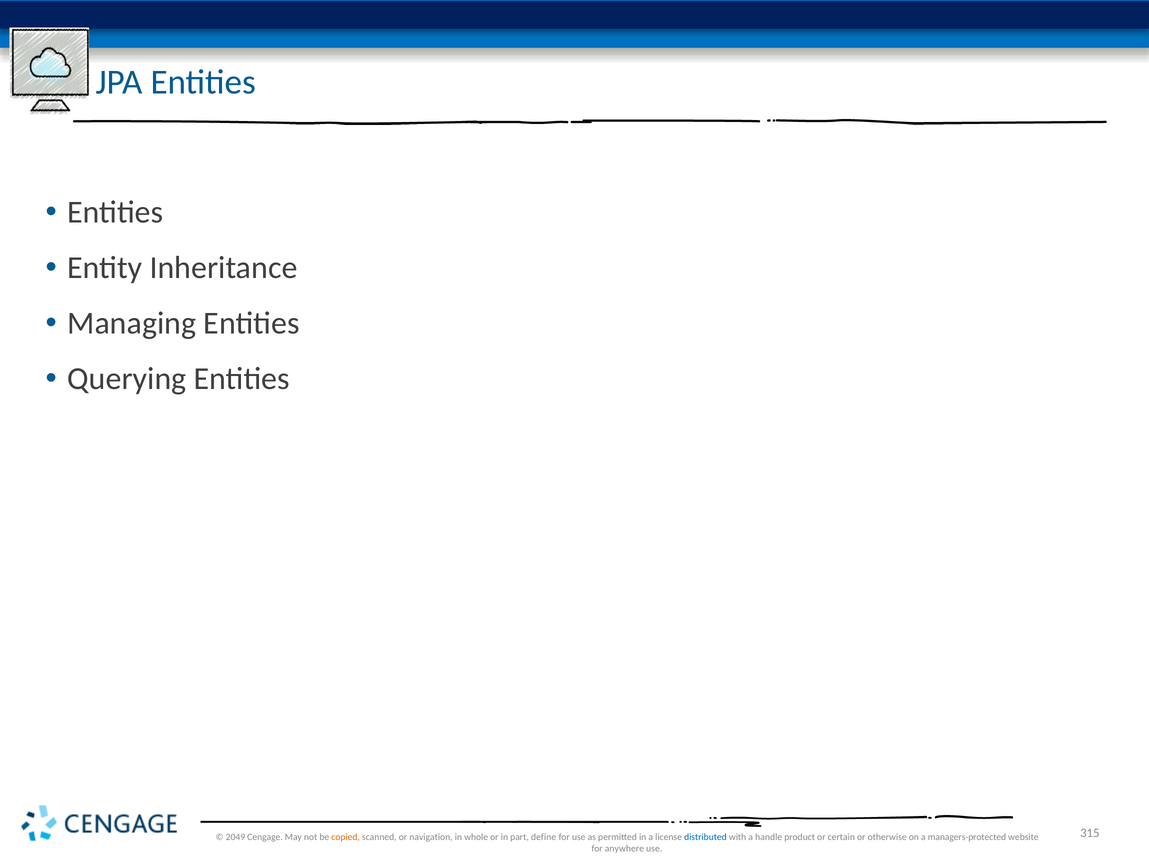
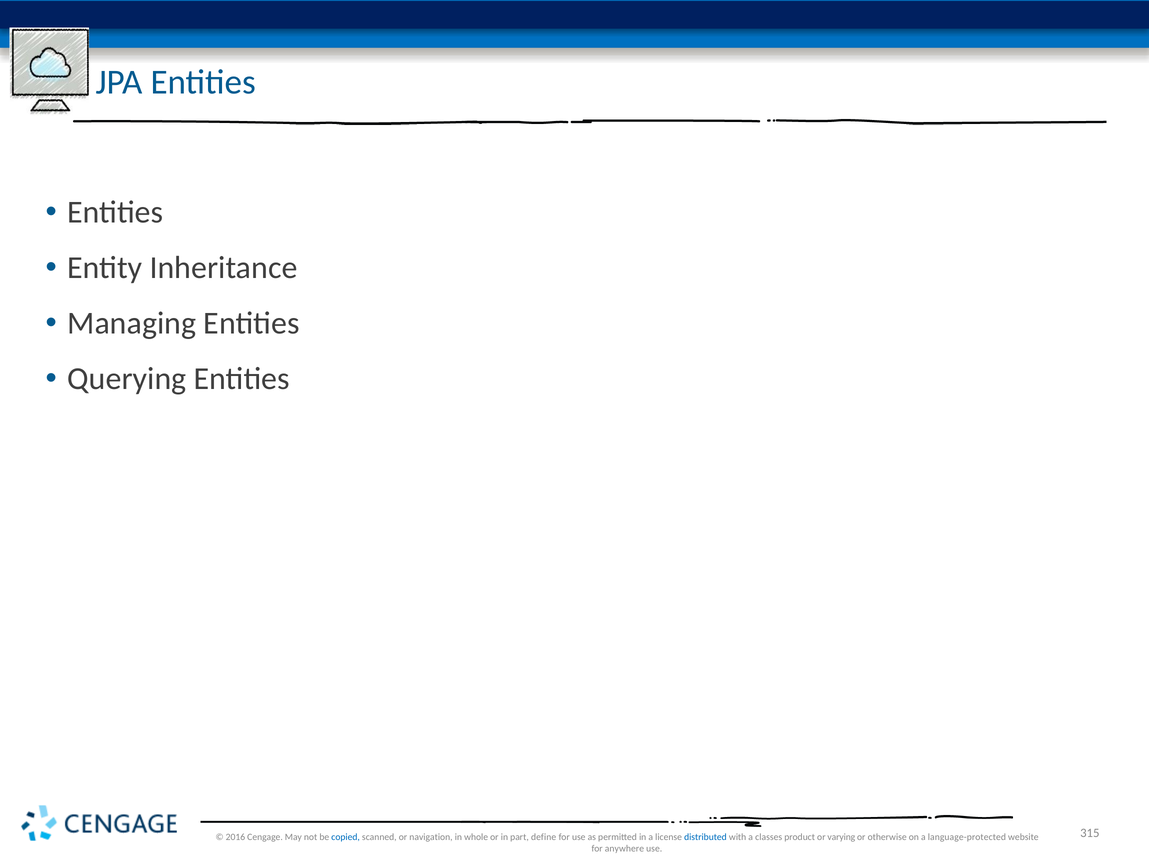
2049: 2049 -> 2016
copied colour: orange -> blue
handle: handle -> classes
certain: certain -> varying
managers-protected: managers-protected -> language-protected
